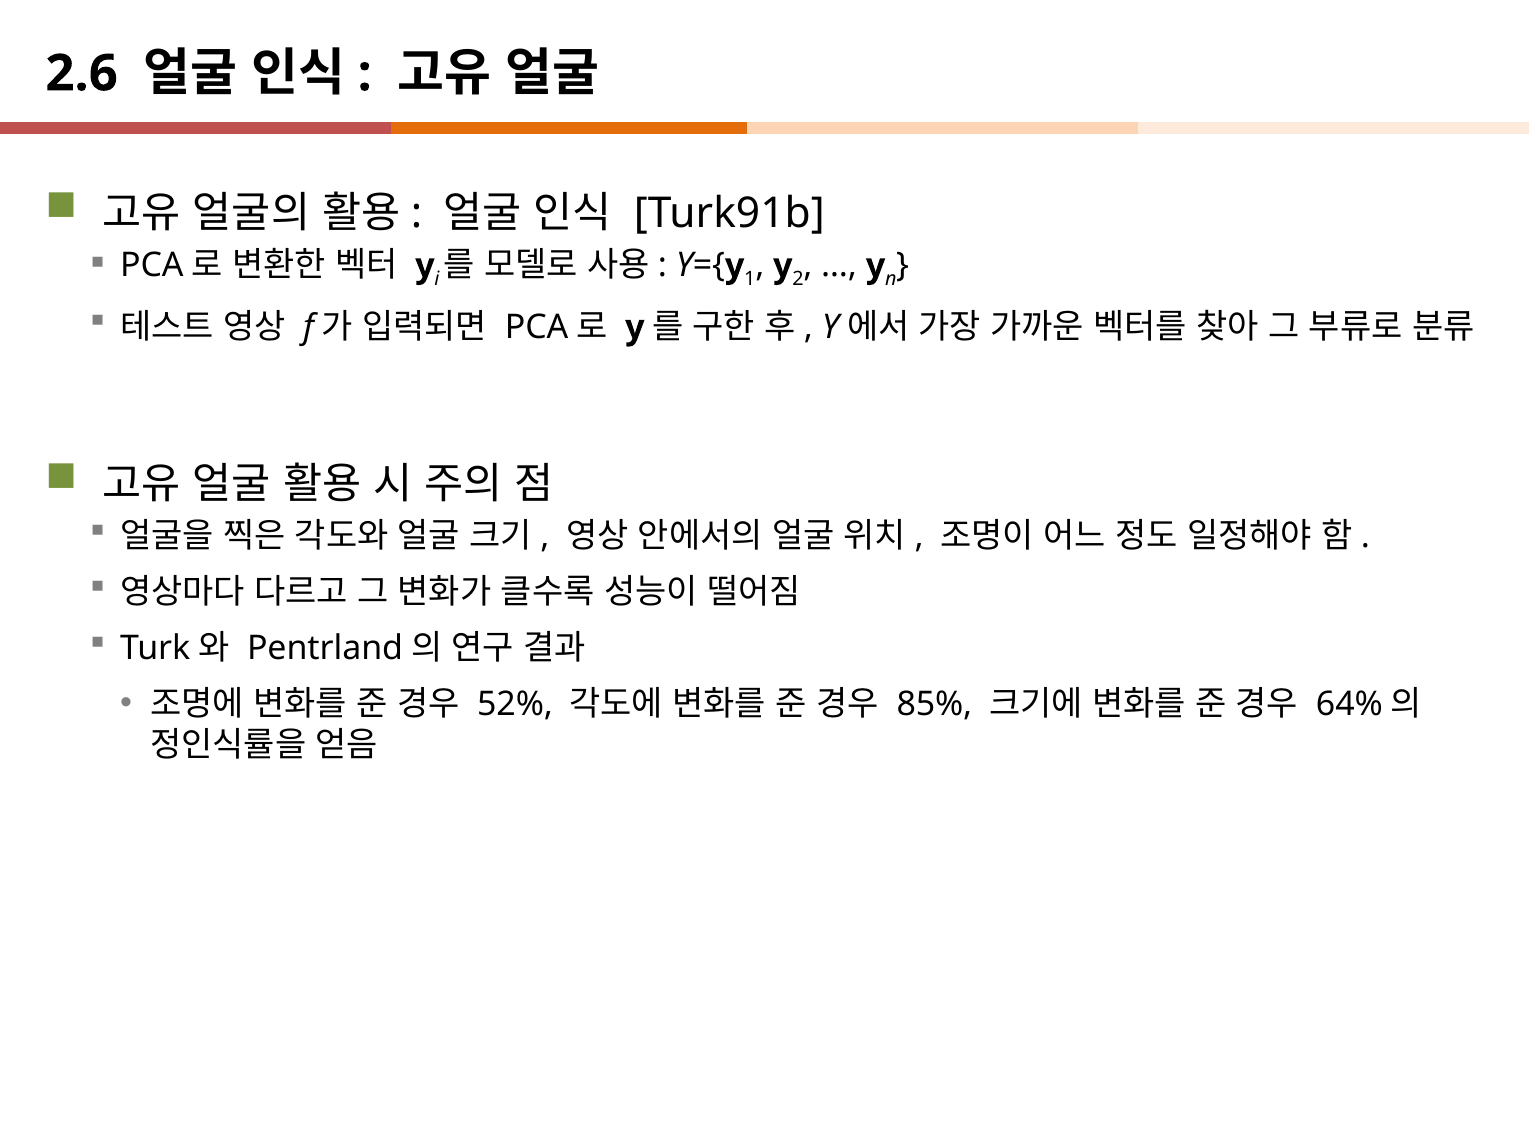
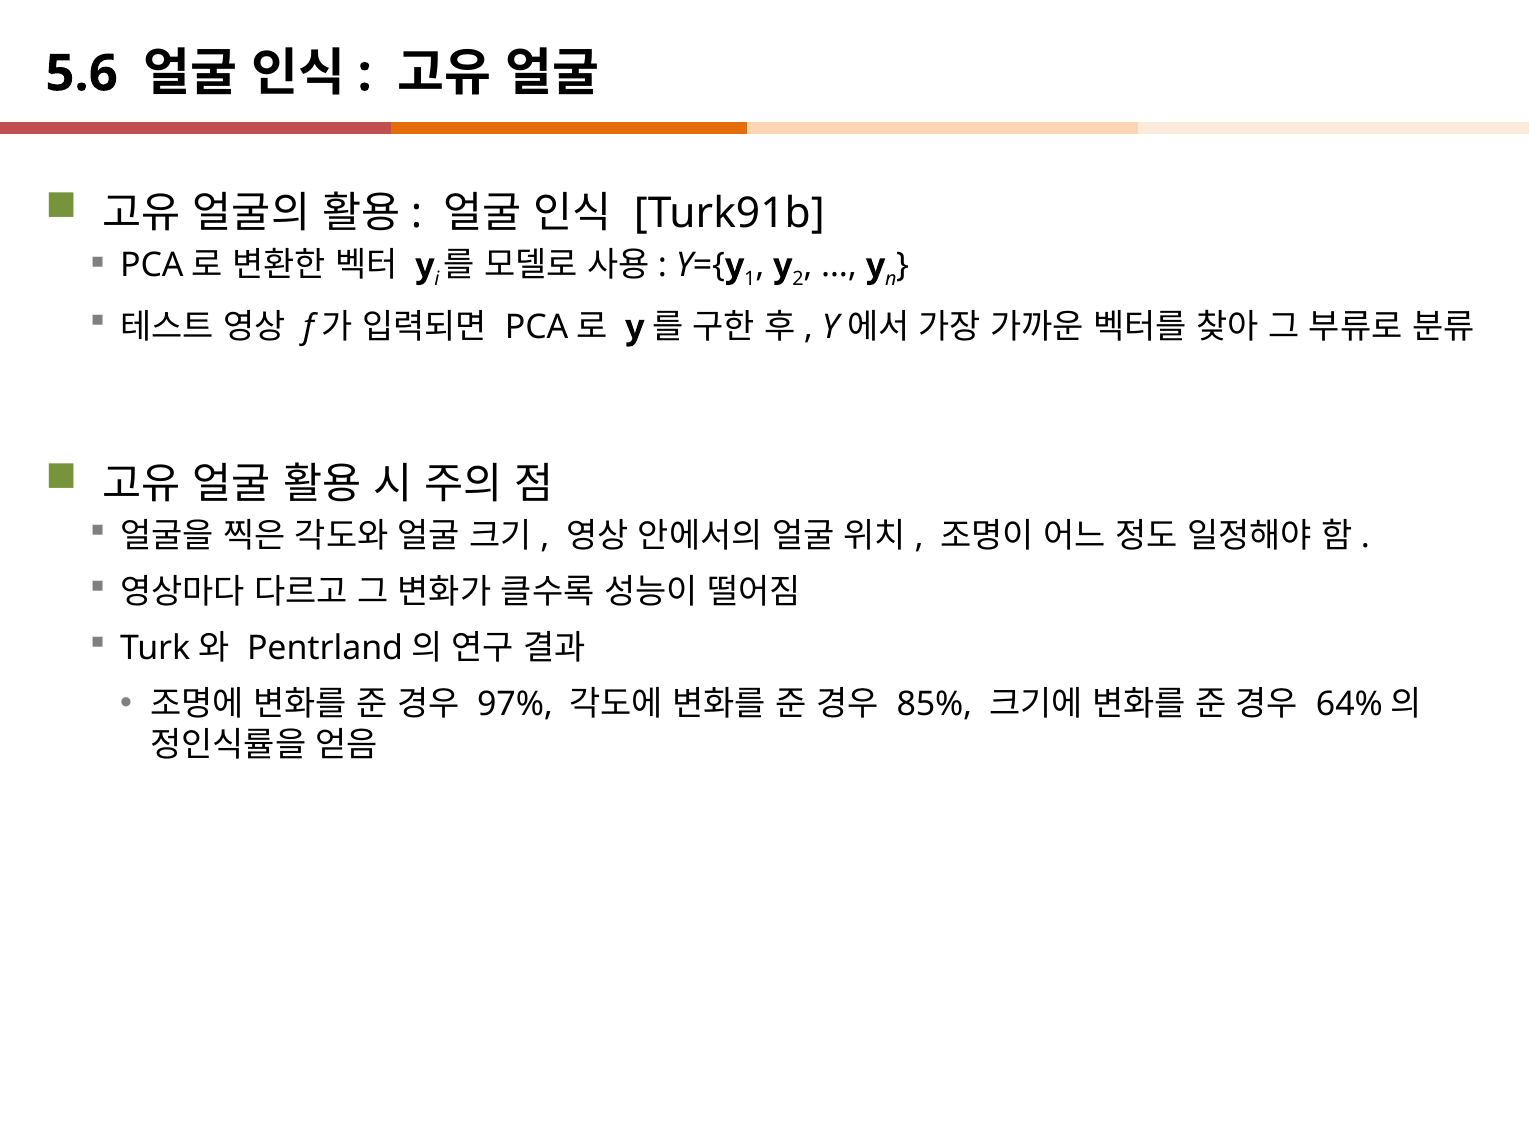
2.6: 2.6 -> 5.6
52%: 52% -> 97%
